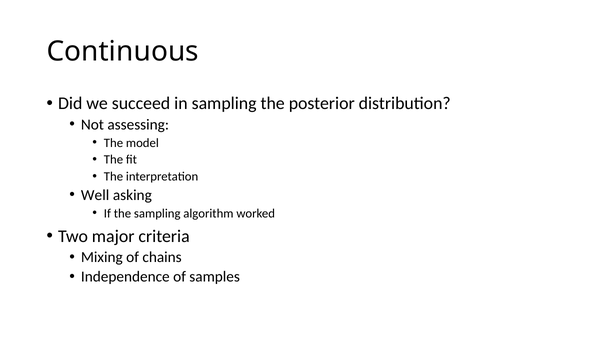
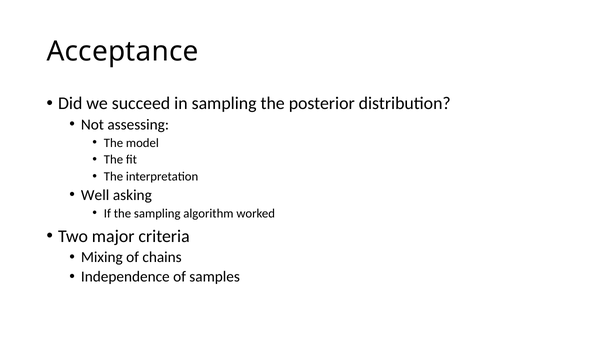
Continuous: Continuous -> Acceptance
